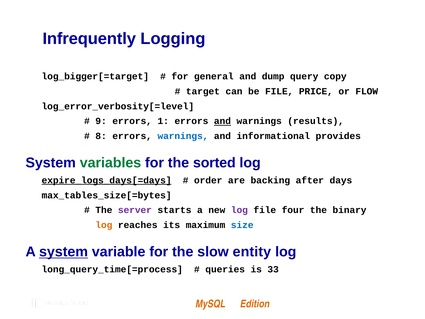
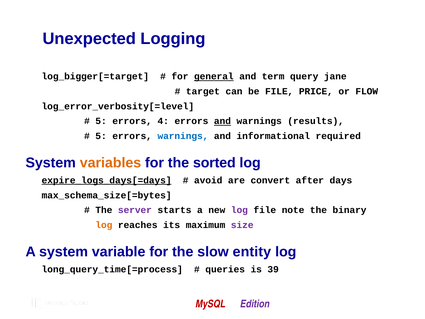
Infrequently: Infrequently -> Unexpected
general underline: none -> present
dump: dump -> term
copy: copy -> jane
9 at (101, 121): 9 -> 5
1: 1 -> 4
8 at (101, 136): 8 -> 5
provides: provides -> required
variables colour: green -> orange
order: order -> avoid
backing: backing -> convert
max_tables_size[=bytes: max_tables_size[=bytes -> max_schema_size[=bytes
four: four -> note
size colour: blue -> purple
system at (64, 252) underline: present -> none
33: 33 -> 39
MySQL colour: orange -> red
Edition colour: orange -> purple
